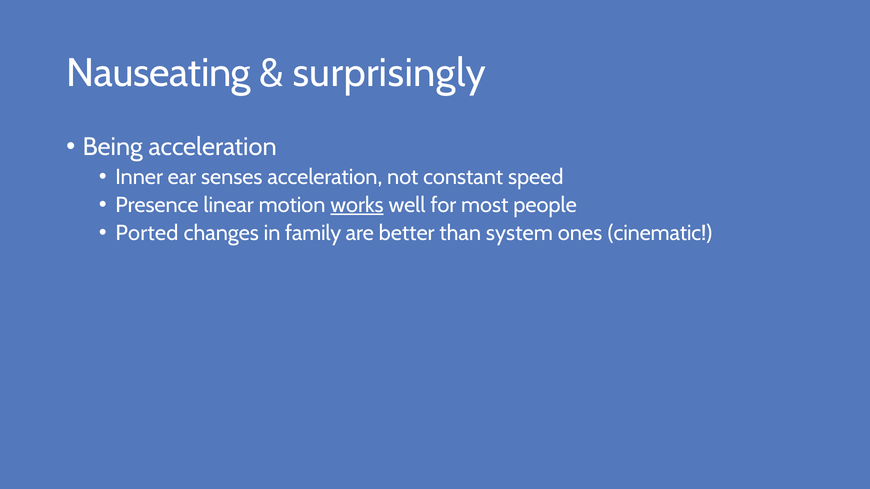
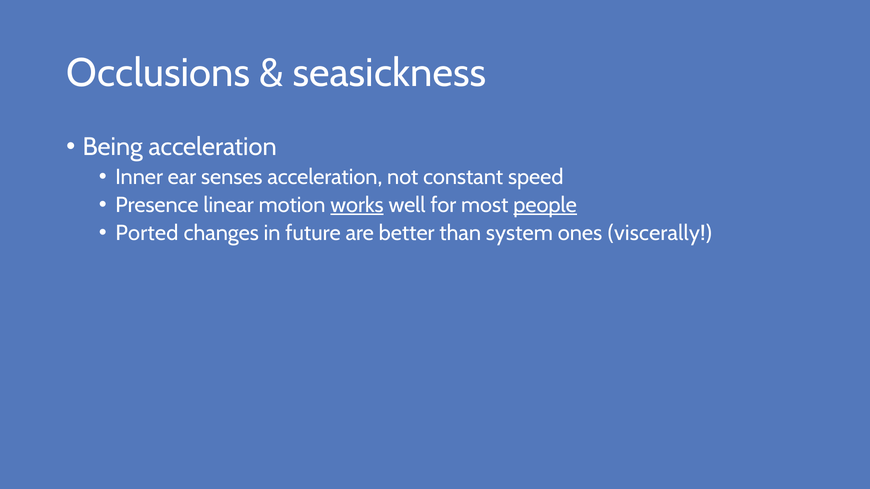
Nauseating: Nauseating -> Occlusions
surprisingly: surprisingly -> seasickness
people underline: none -> present
family: family -> future
cinematic: cinematic -> viscerally
